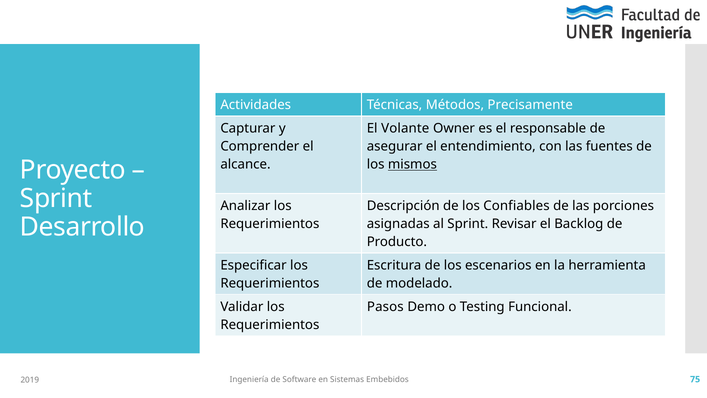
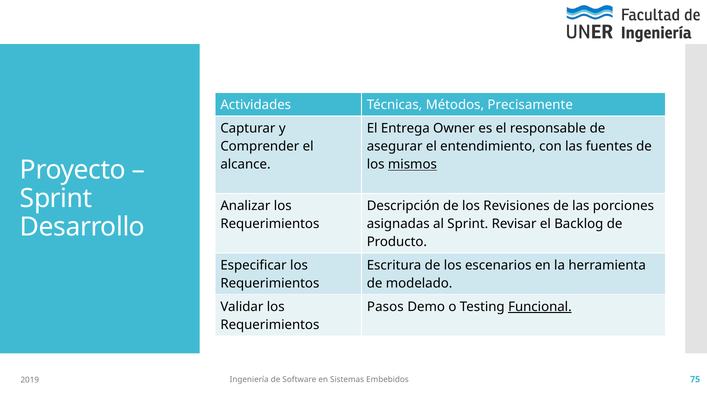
Volante: Volante -> Entrega
Confiables: Confiables -> Revisiones
Funcional underline: none -> present
